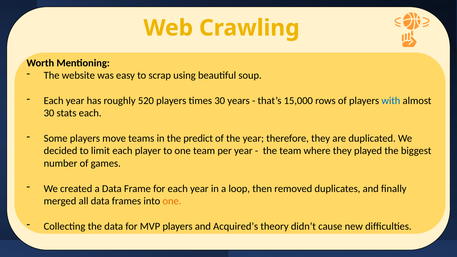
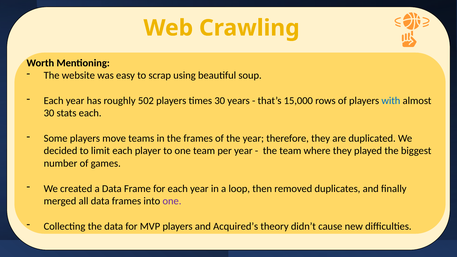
520: 520 -> 502
the predict: predict -> frames
one at (172, 201) colour: orange -> purple
